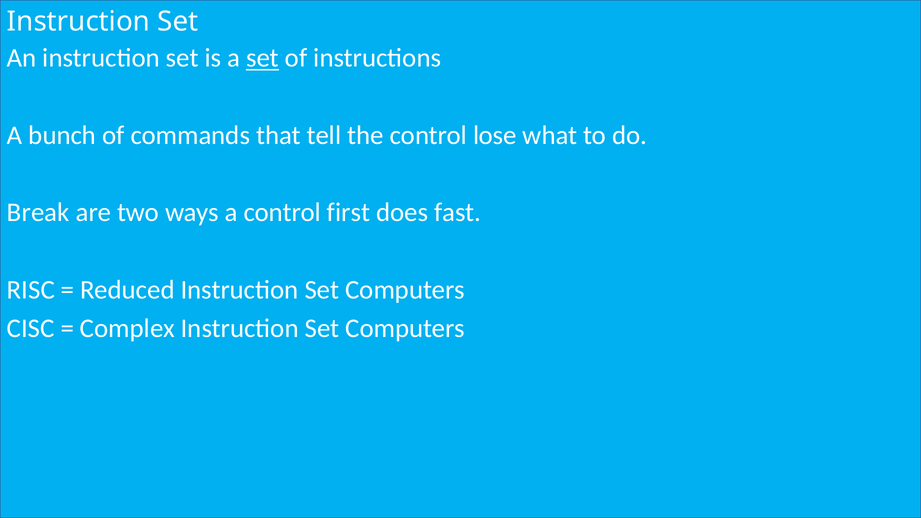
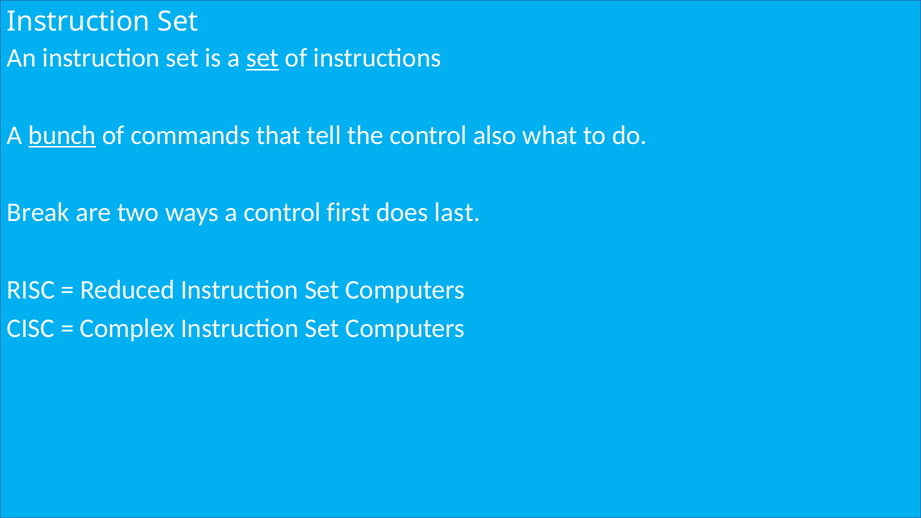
bunch underline: none -> present
lose: lose -> also
fast: fast -> last
